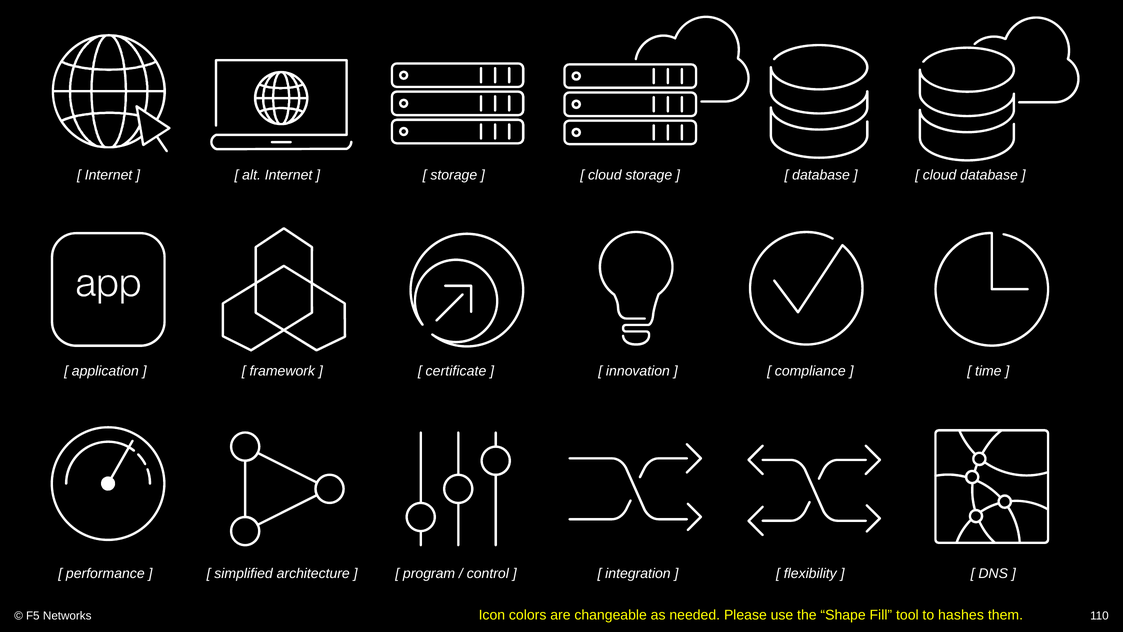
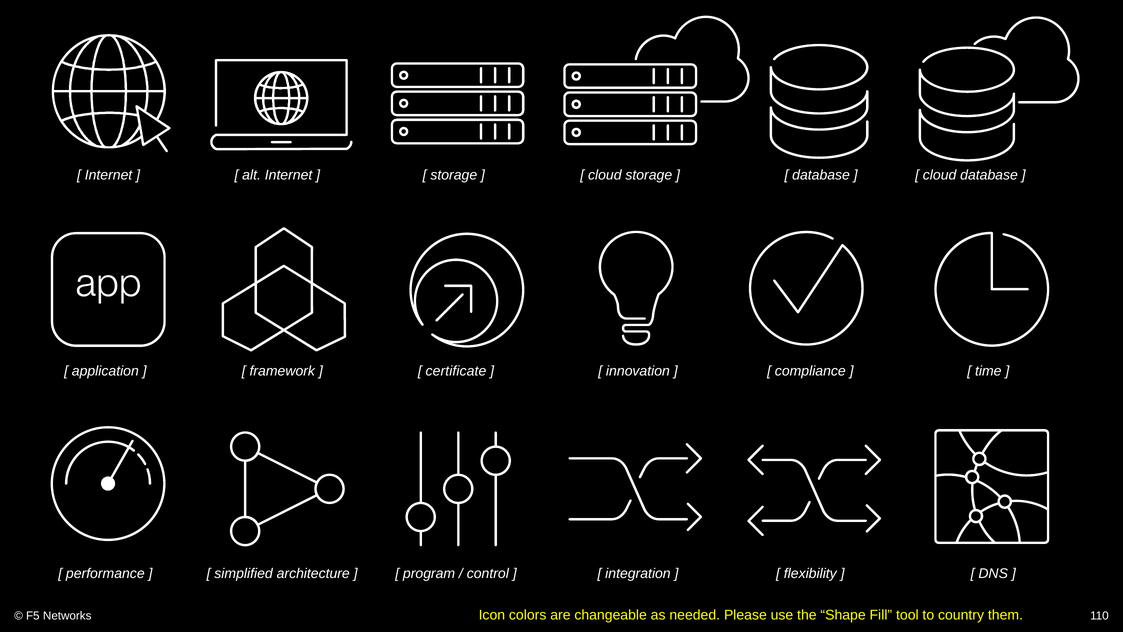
hashes: hashes -> country
